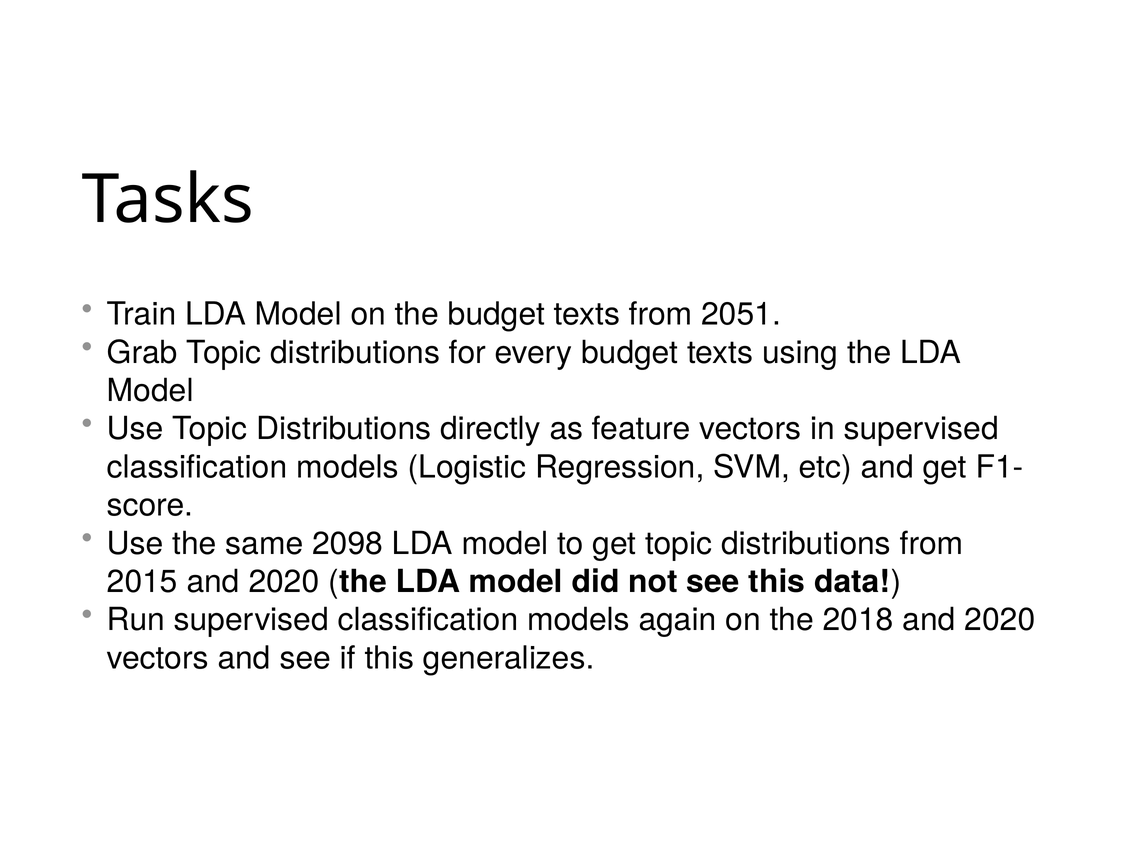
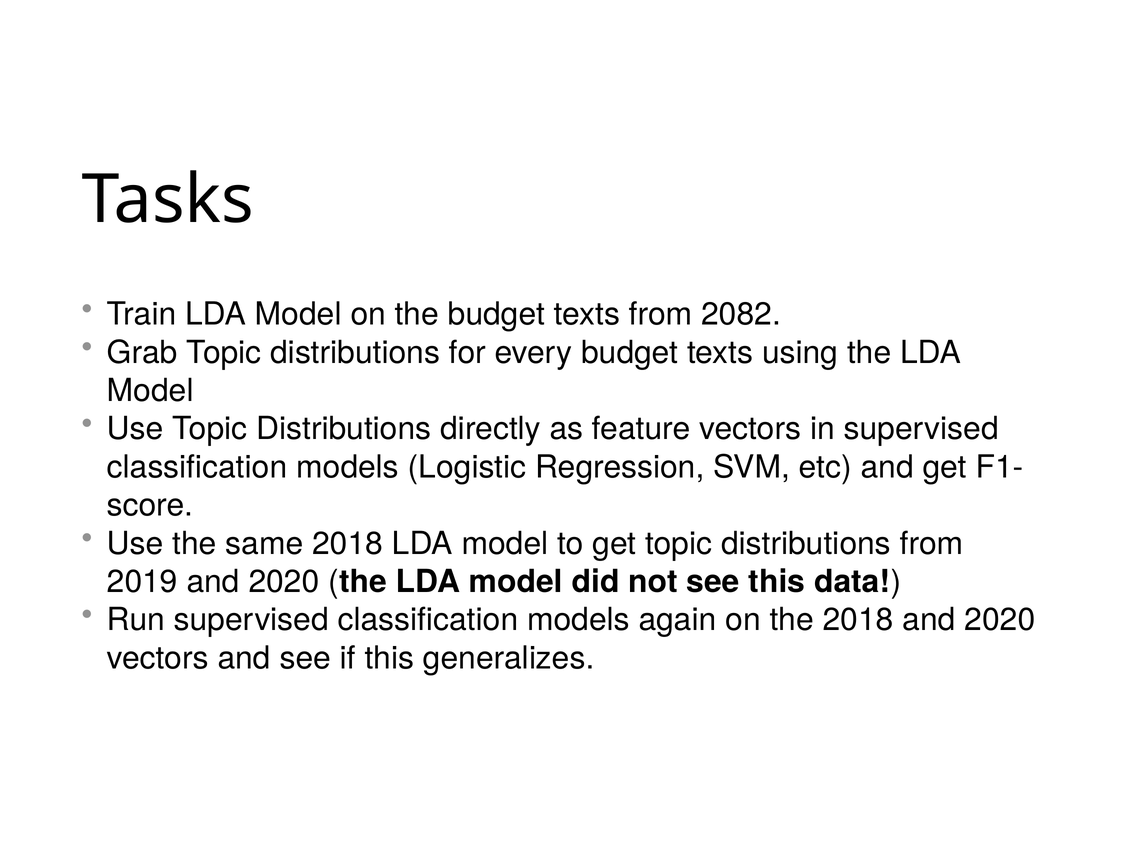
2051: 2051 -> 2082
same 2098: 2098 -> 2018
2015: 2015 -> 2019
